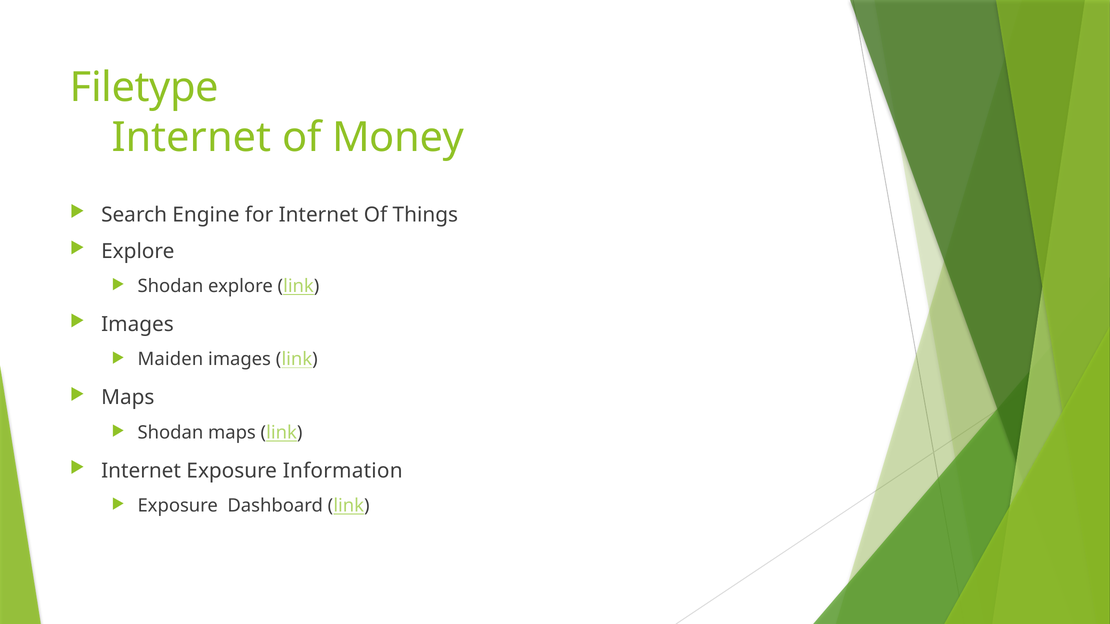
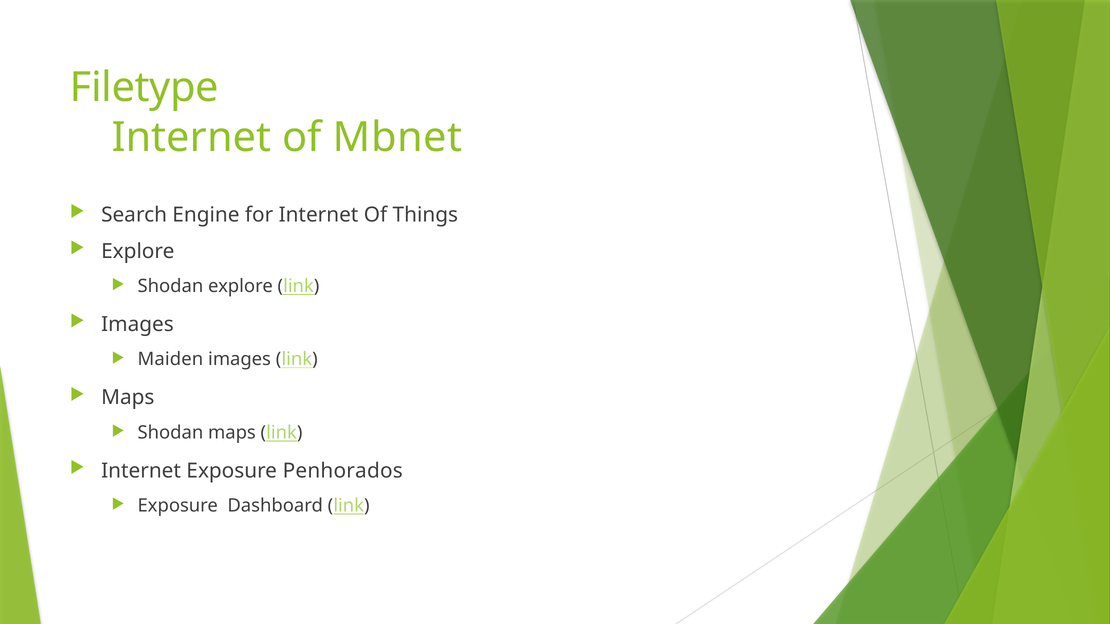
Money: Money -> Mbnet
Information: Information -> Penhorados
